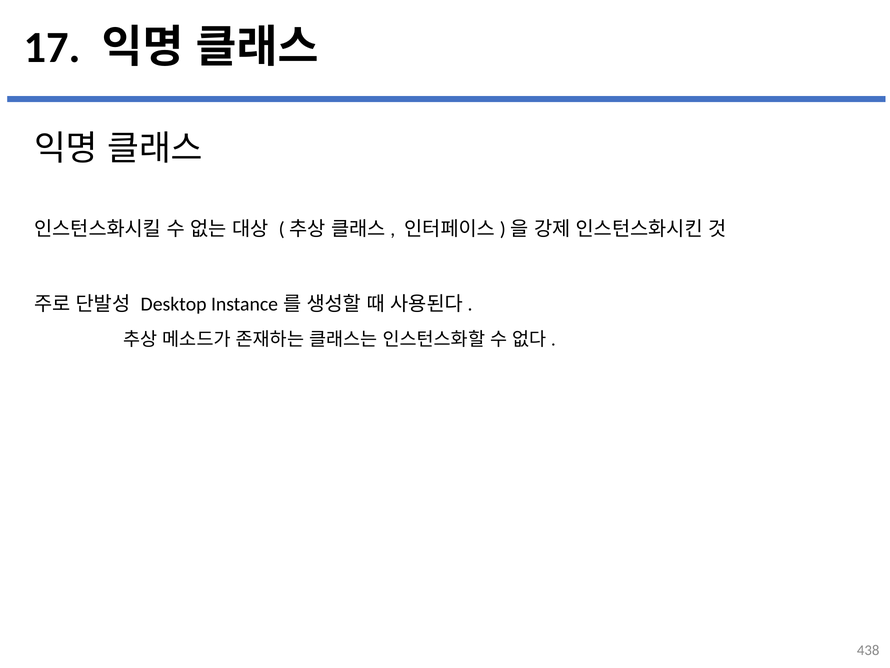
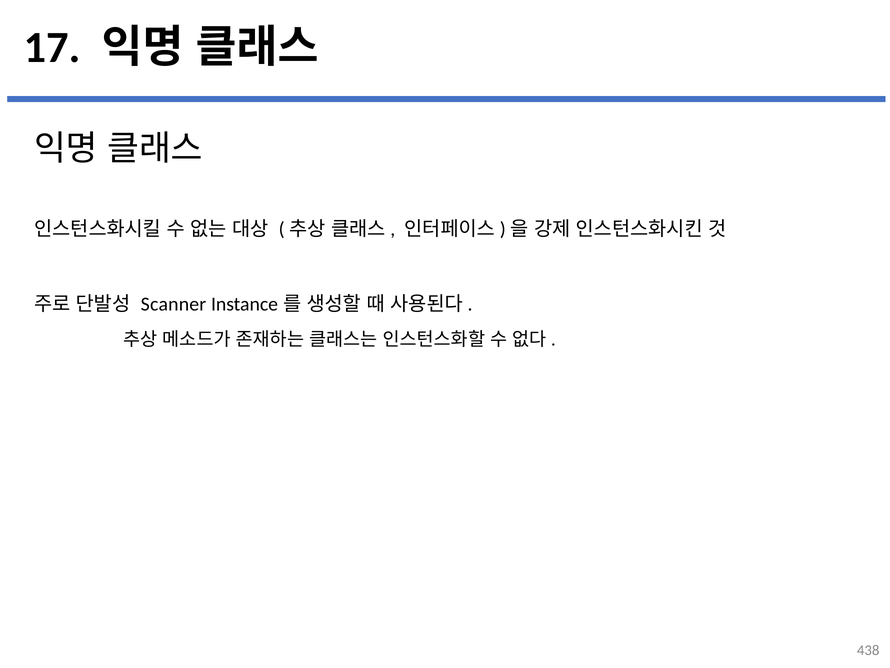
Desktop: Desktop -> Scanner
